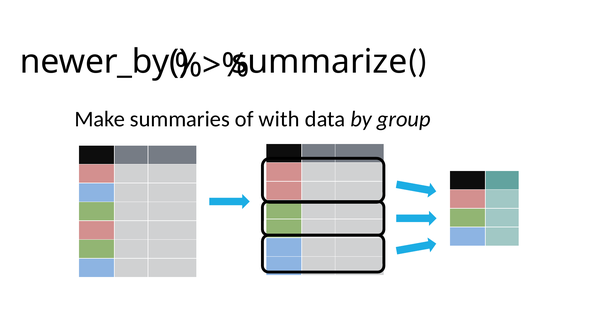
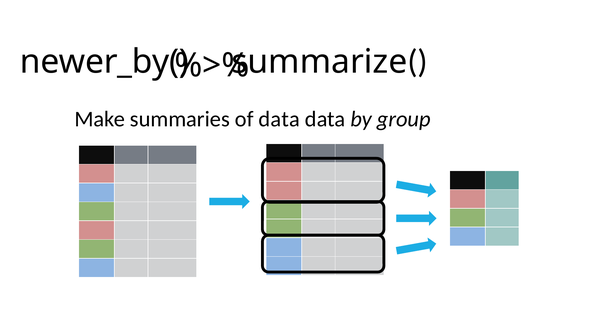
of with: with -> data
